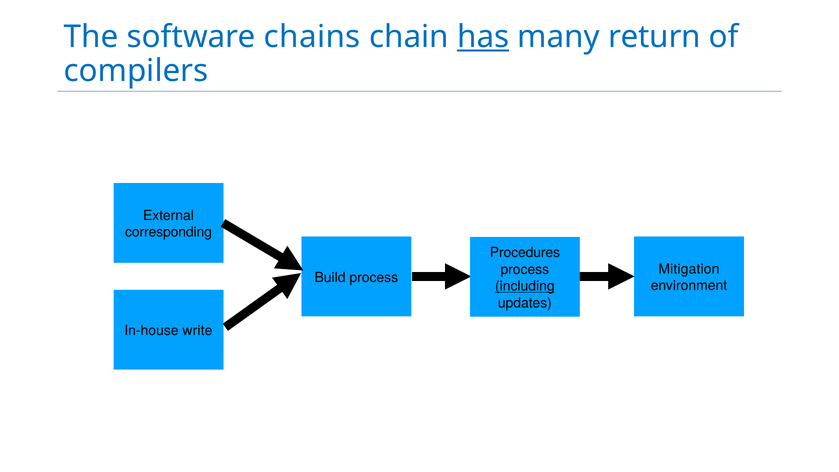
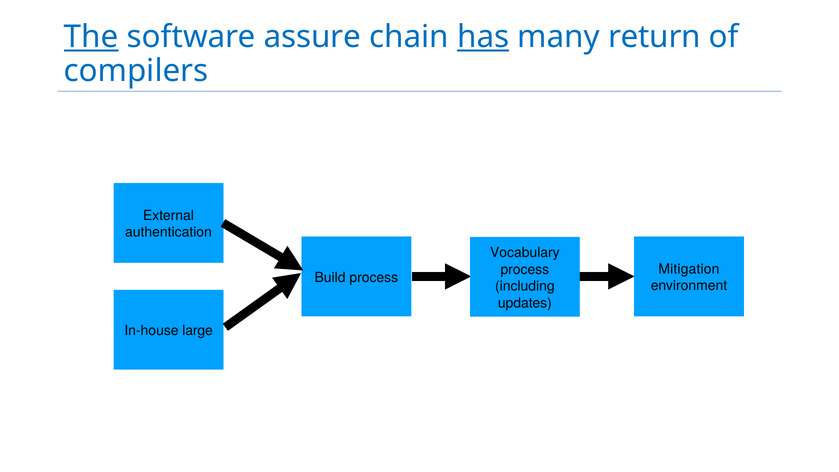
The underline: none -> present
chains: chains -> assure
corresponding: corresponding -> authentication
Procedures: Procedures -> Vocabulary
including underline: present -> none
write: write -> large
